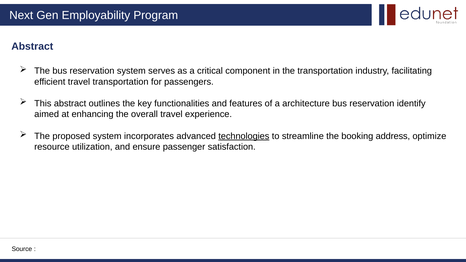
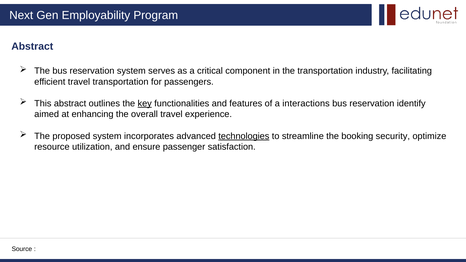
key underline: none -> present
architecture: architecture -> interactions
address: address -> security
